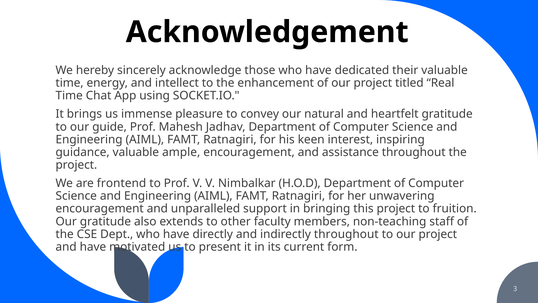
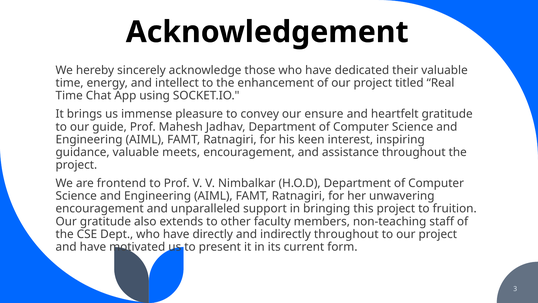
natural: natural -> ensure
ample: ample -> meets
